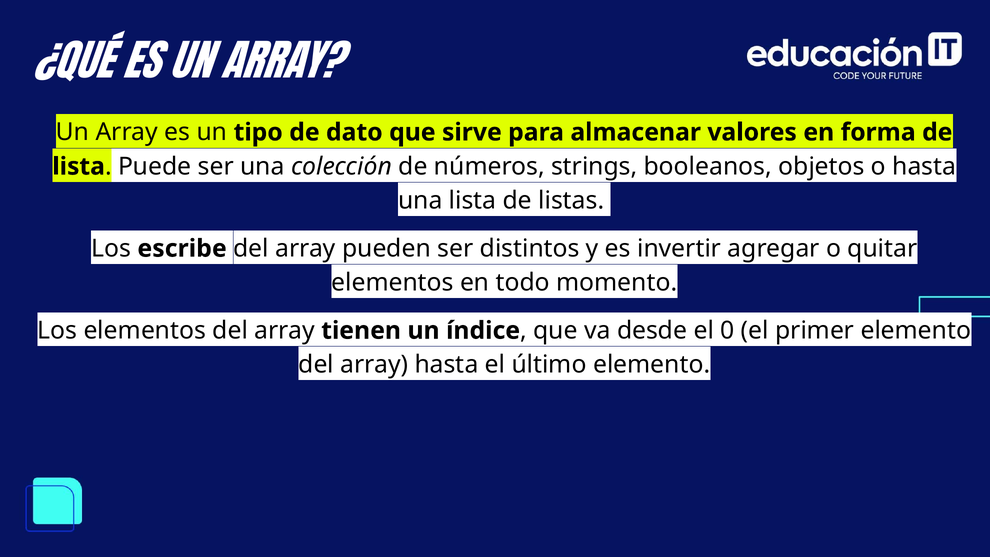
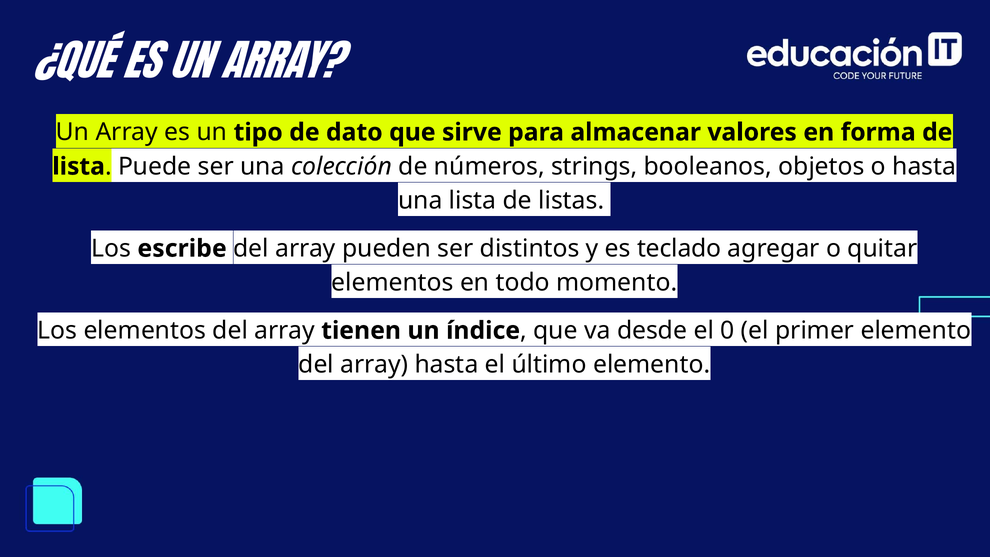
invertir: invertir -> teclado
